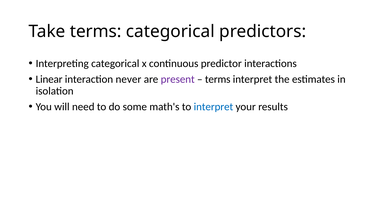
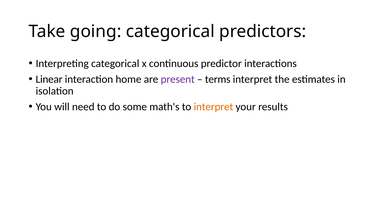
Take terms: terms -> going
never: never -> home
interpret at (213, 107) colour: blue -> orange
